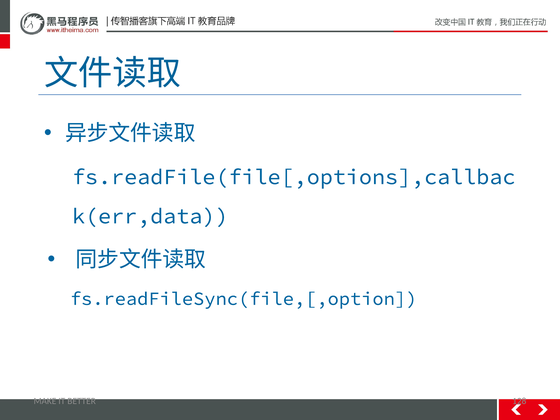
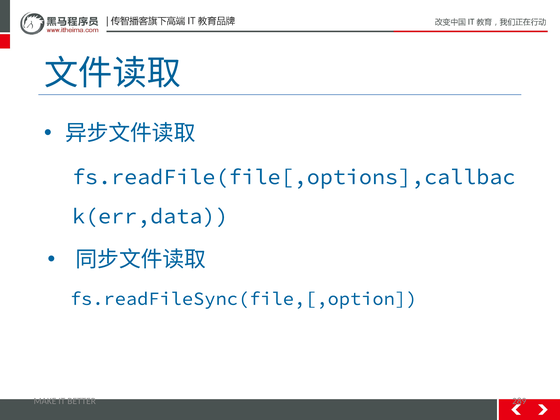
128: 128 -> 289
